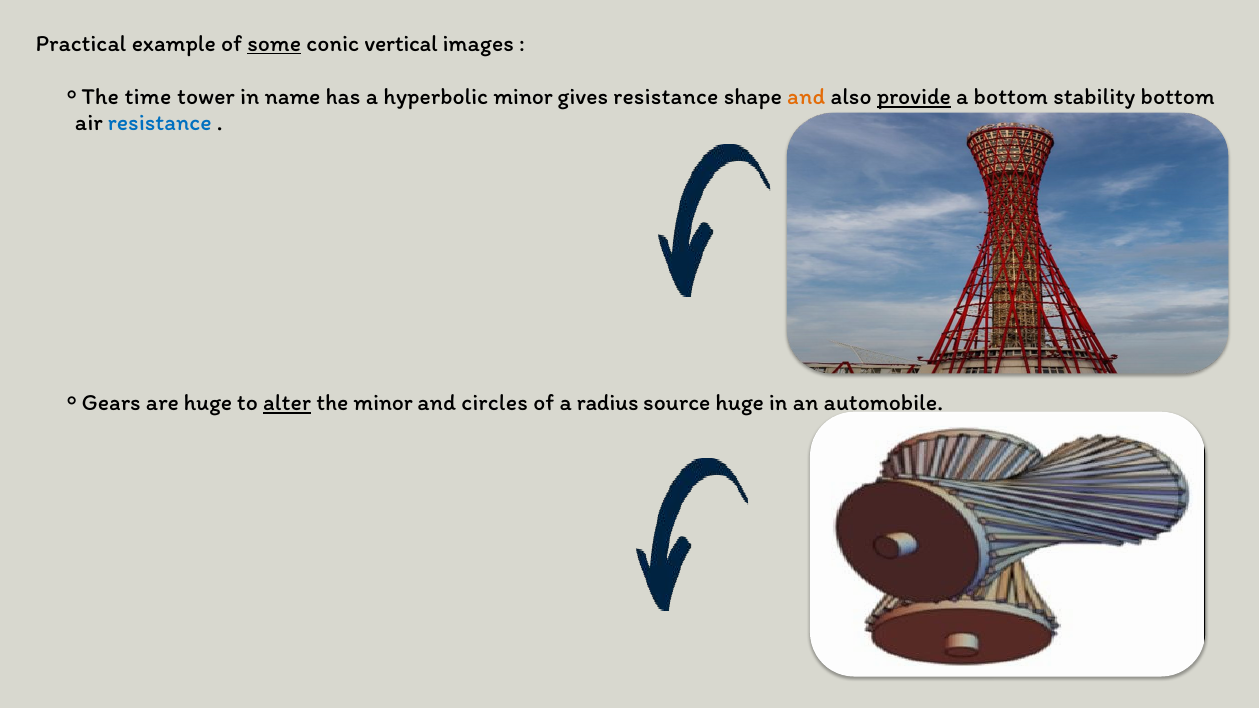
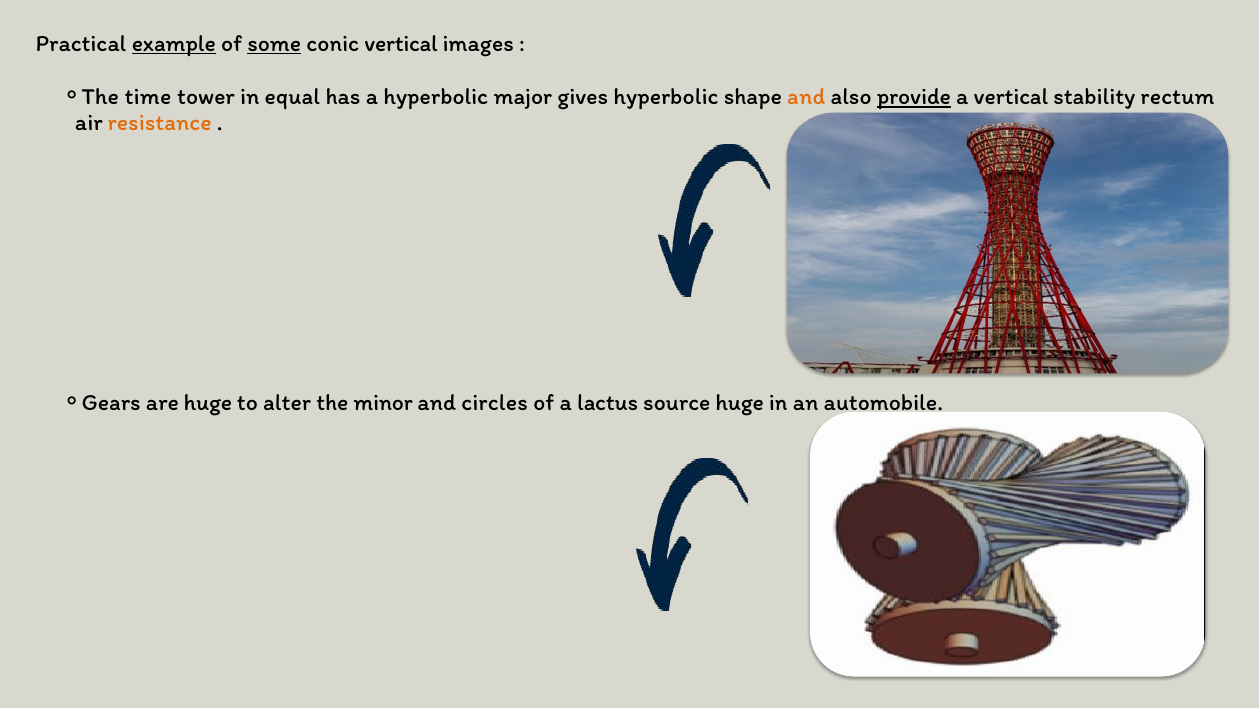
example underline: none -> present
name: name -> equal
hyperbolic minor: minor -> major
gives resistance: resistance -> hyperbolic
a bottom: bottom -> vertical
stability bottom: bottom -> rectum
resistance at (160, 122) colour: blue -> orange
alter underline: present -> none
radius: radius -> lactus
